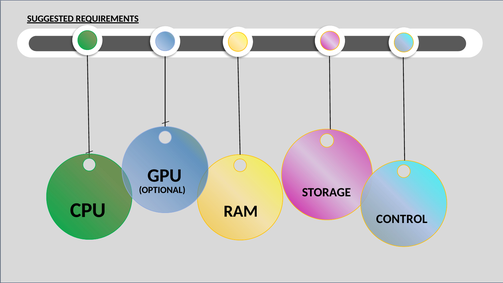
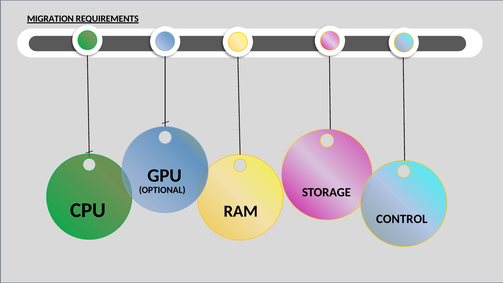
SUGGESTED: SUGGESTED -> MIGRATION
